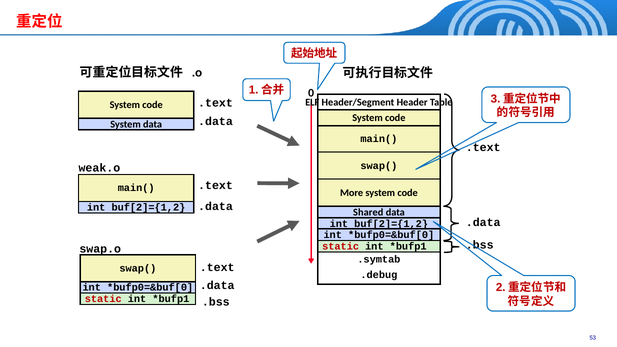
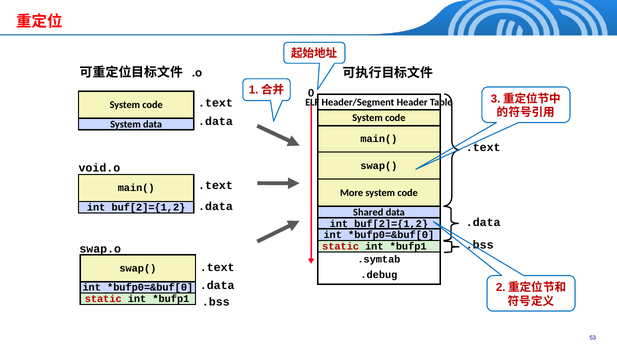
weak.o: weak.o -> void.o
